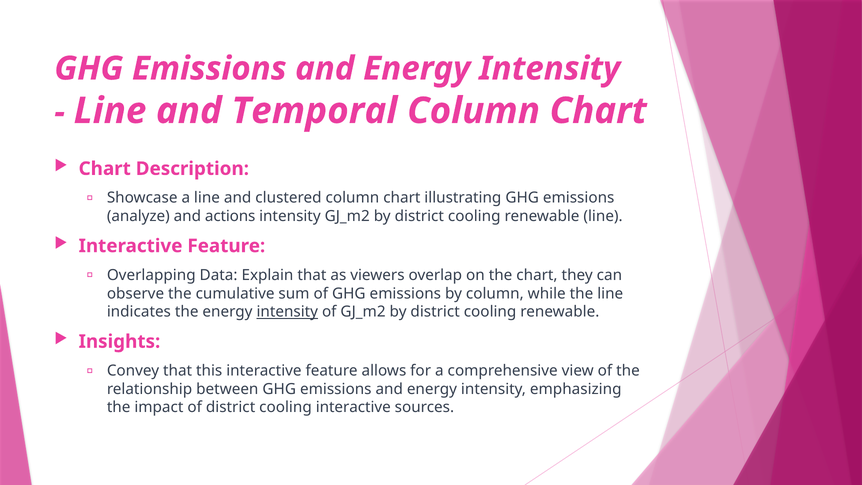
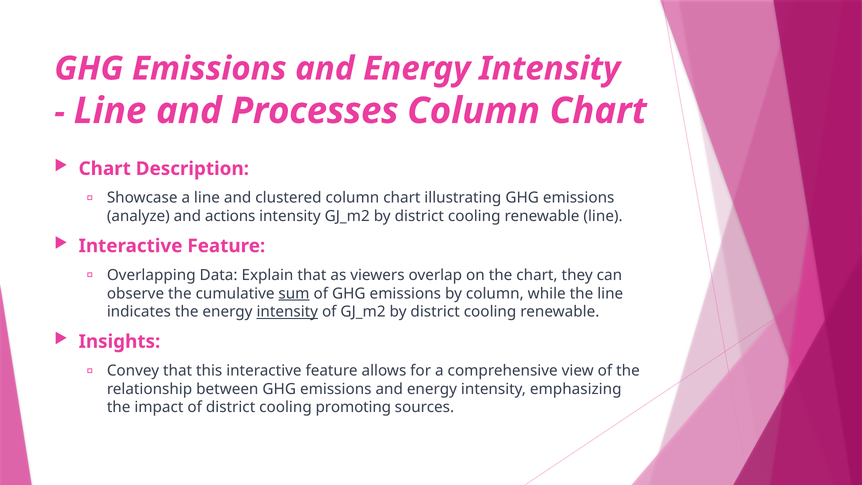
Temporal: Temporal -> Processes
sum underline: none -> present
cooling interactive: interactive -> promoting
